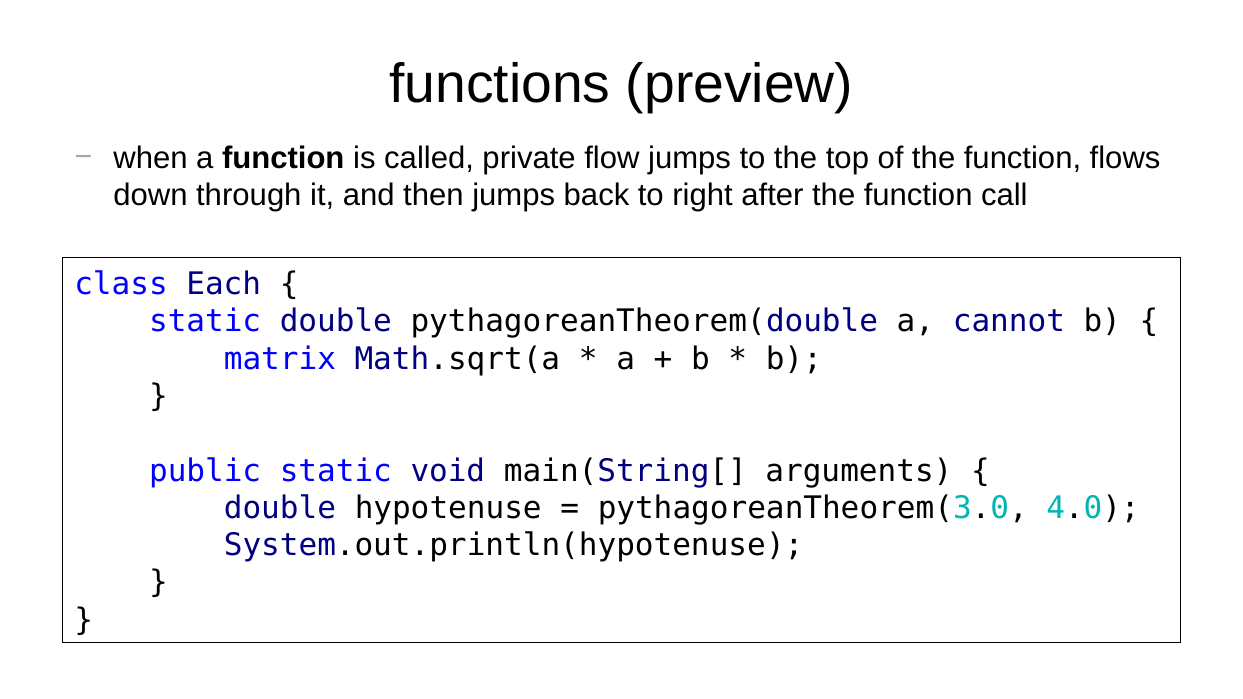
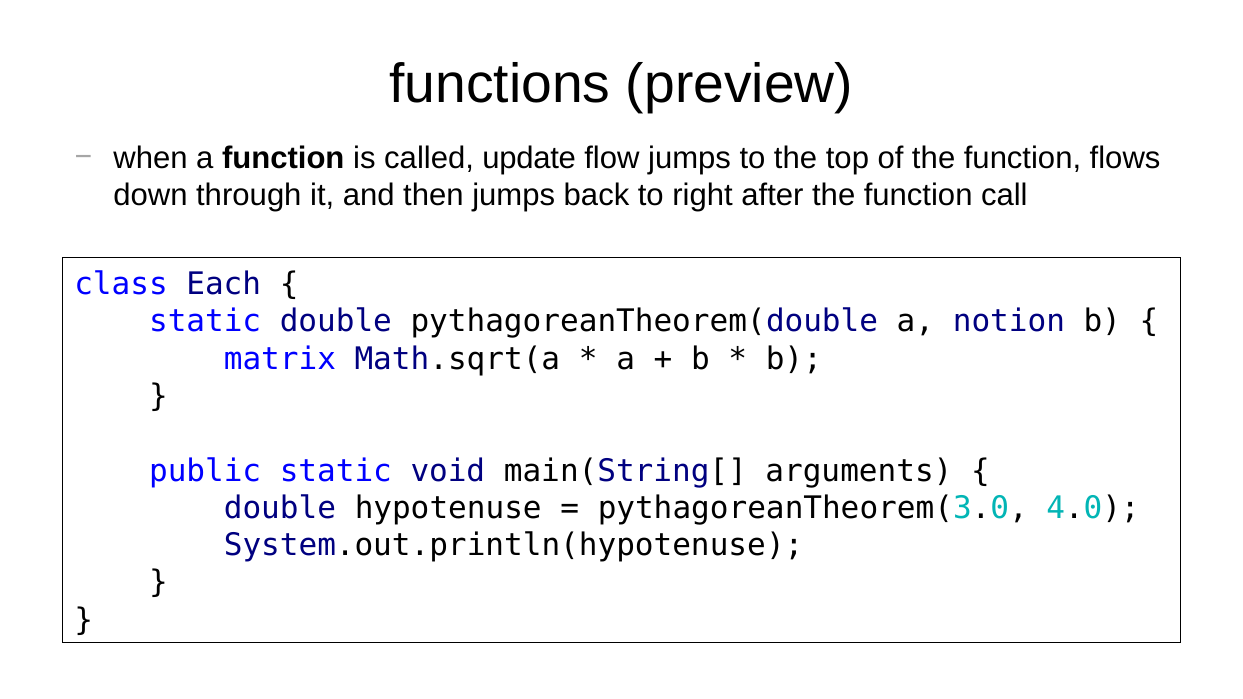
private: private -> update
cannot: cannot -> notion
